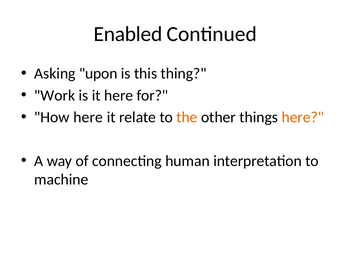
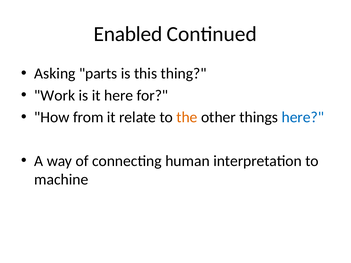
upon: upon -> parts
How here: here -> from
here at (303, 117) colour: orange -> blue
